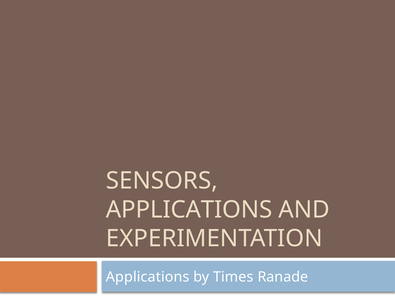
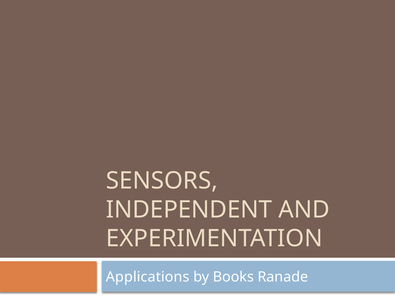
APPLICATIONS at (189, 210): APPLICATIONS -> INDEPENDENT
Times: Times -> Books
